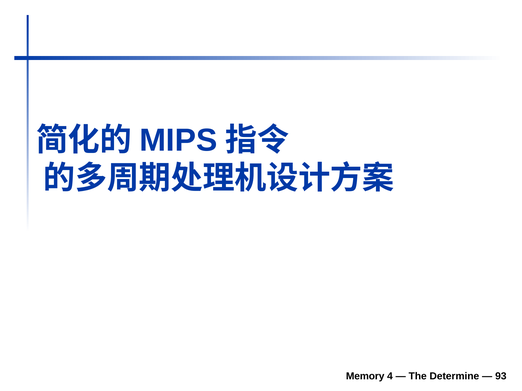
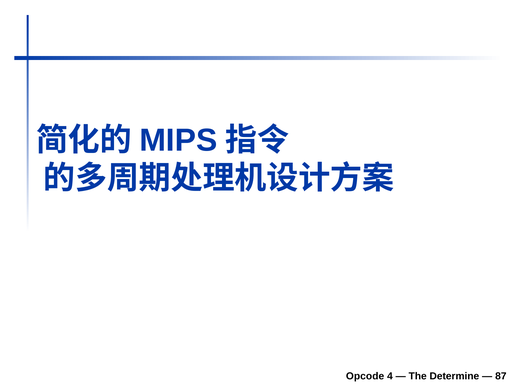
Memory: Memory -> Opcode
93: 93 -> 87
